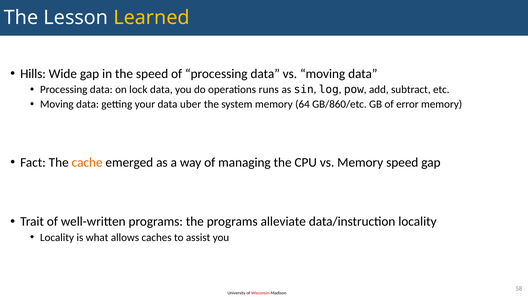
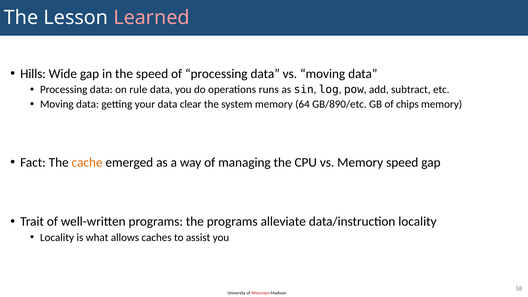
Learned colour: yellow -> pink
lock: lock -> rule
uber: uber -> clear
GB/860/etc: GB/860/etc -> GB/890/etc
error: error -> chips
